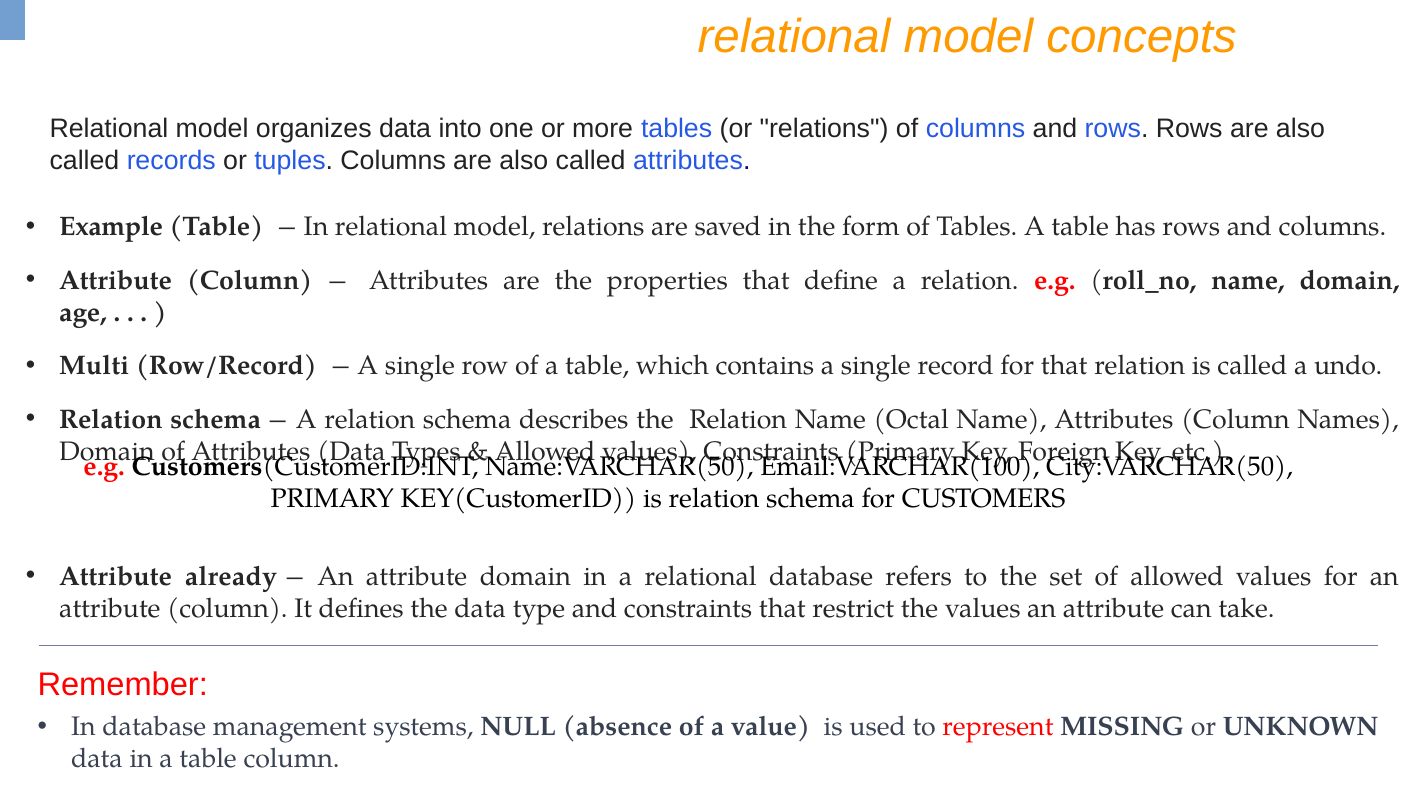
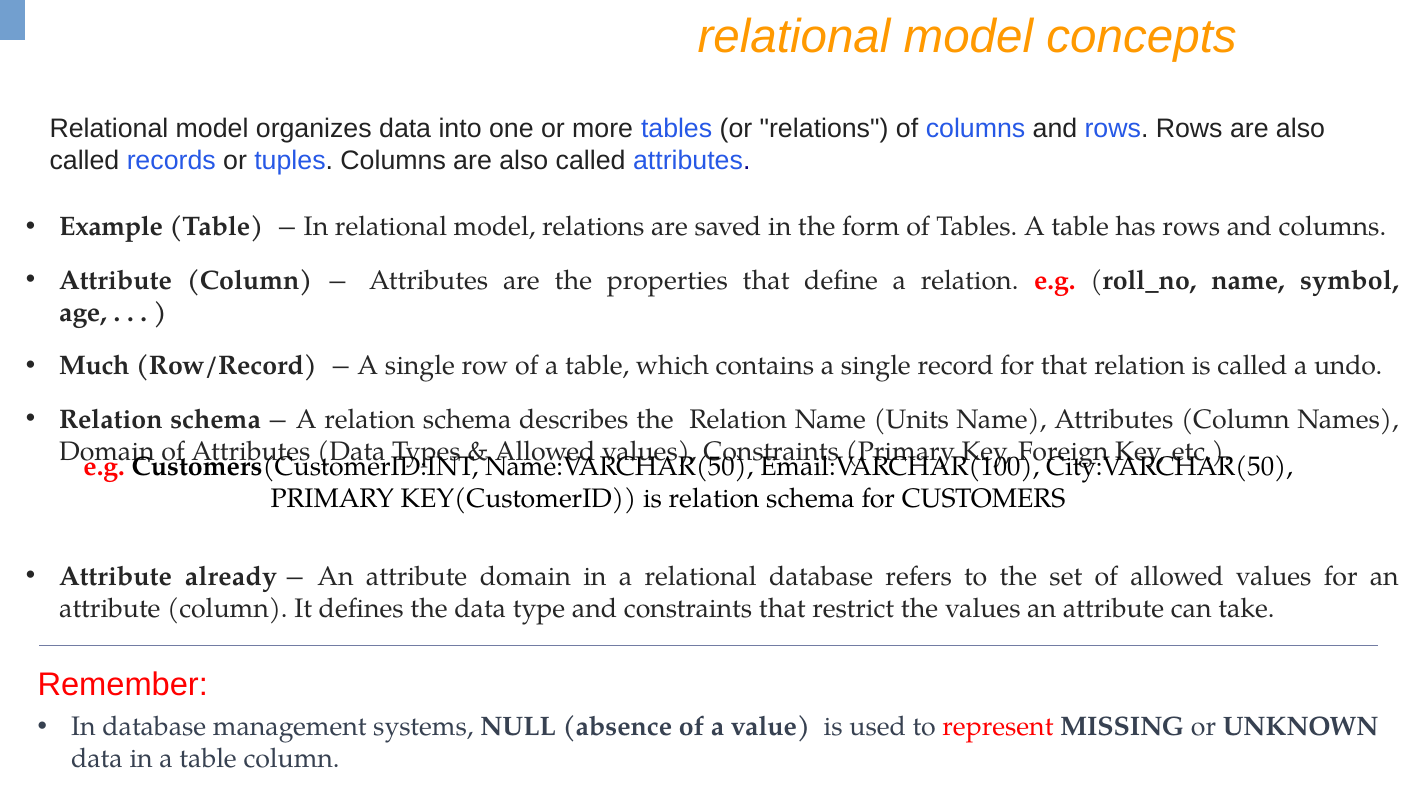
name domain: domain -> symbol
Multi: Multi -> Much
Octal: Octal -> Units
